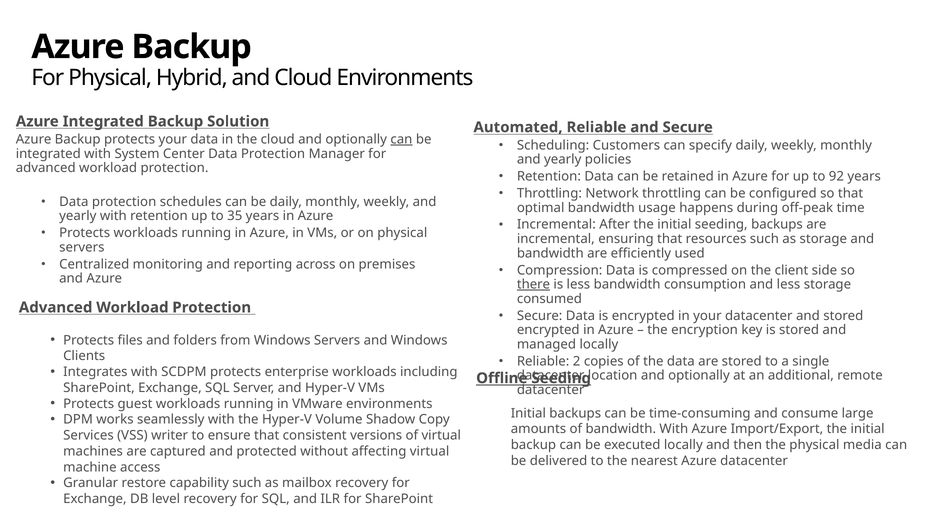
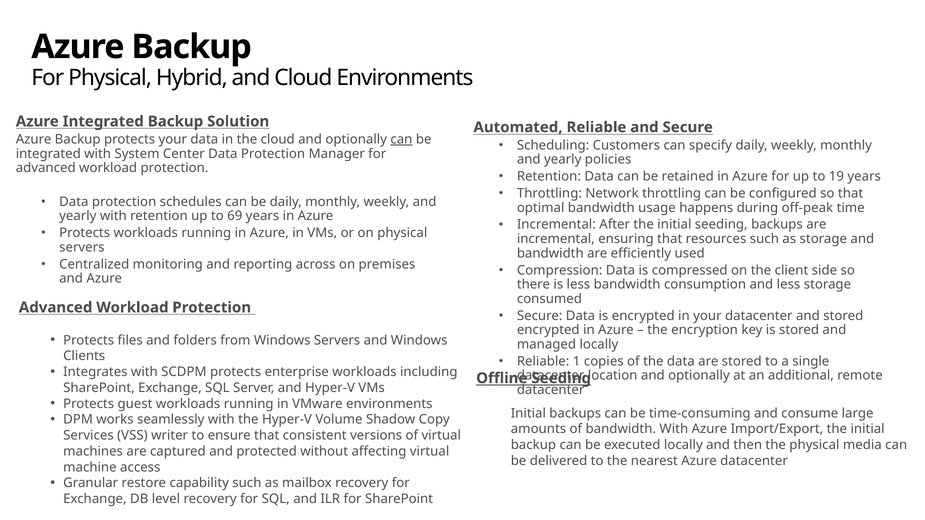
92: 92 -> 19
35: 35 -> 69
there underline: present -> none
2: 2 -> 1
